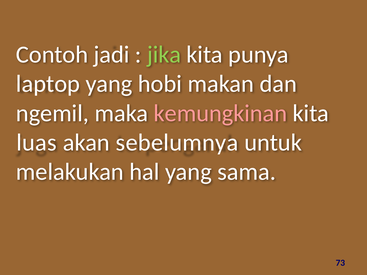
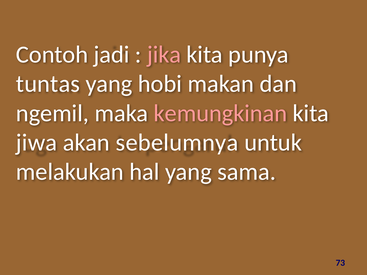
jika colour: light green -> pink
laptop: laptop -> tuntas
luas: luas -> jiwa
